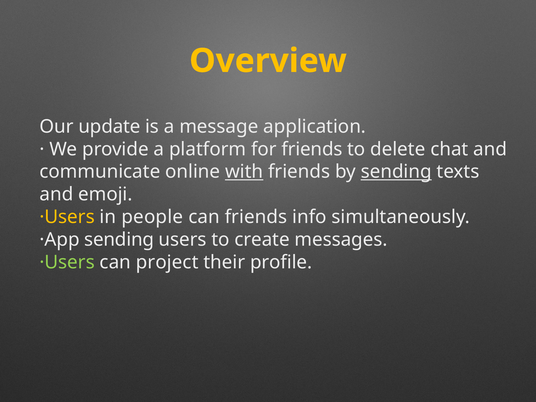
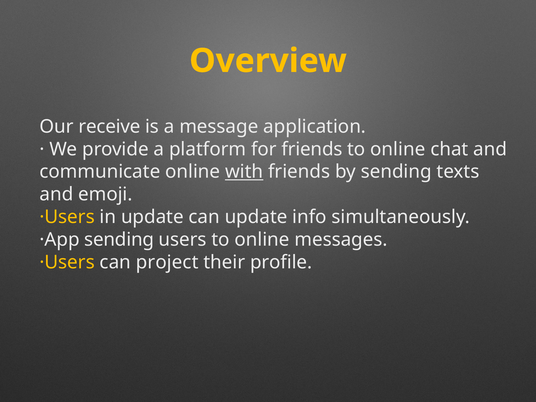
update: update -> receive
delete at (398, 149): delete -> online
sending at (396, 172) underline: present -> none
in people: people -> update
can friends: friends -> update
users to create: create -> online
·Users at (67, 262) colour: light green -> yellow
